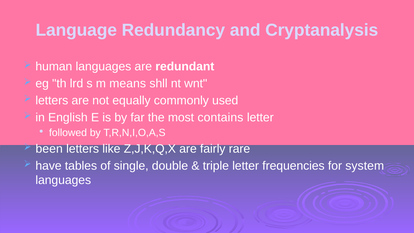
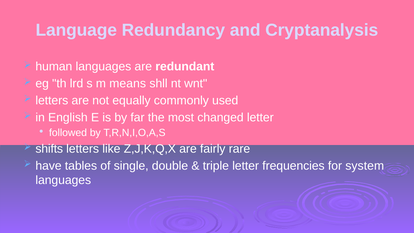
contains: contains -> changed
been: been -> shifts
